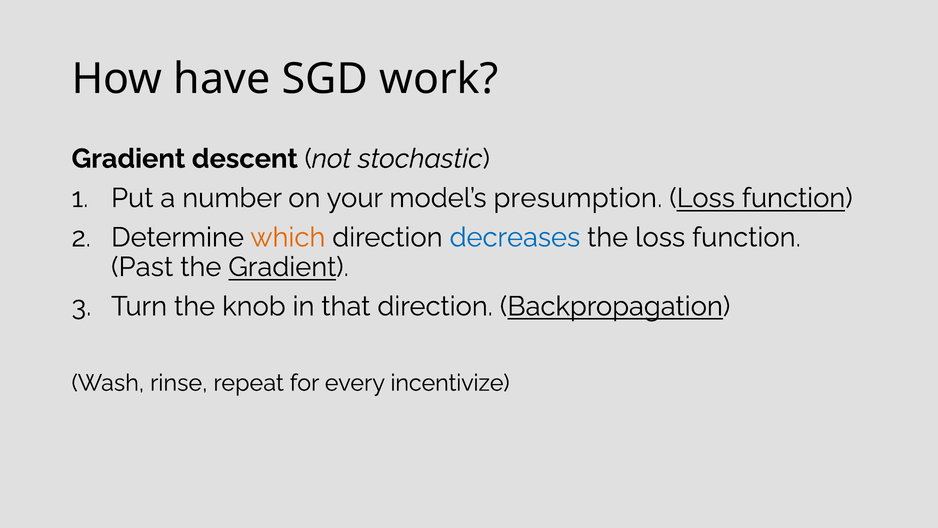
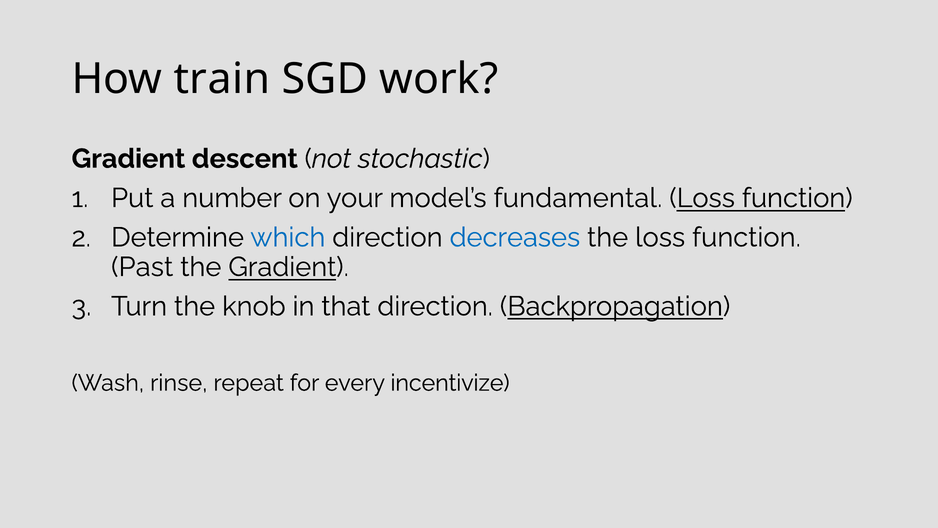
have: have -> train
presumption: presumption -> fundamental
which colour: orange -> blue
